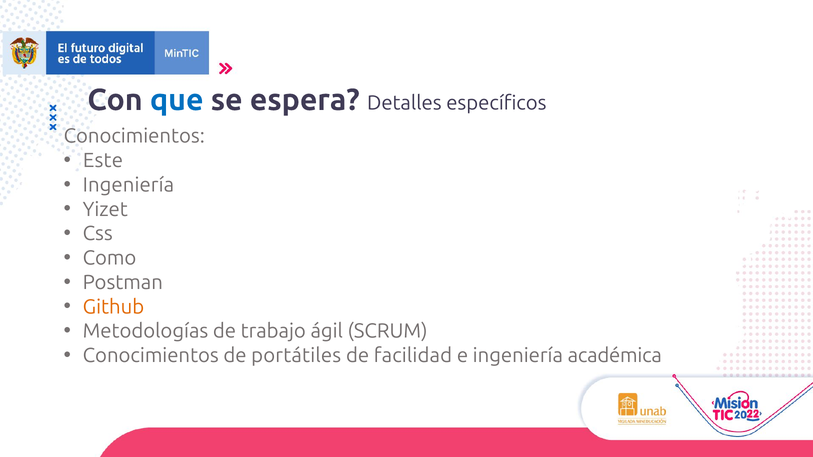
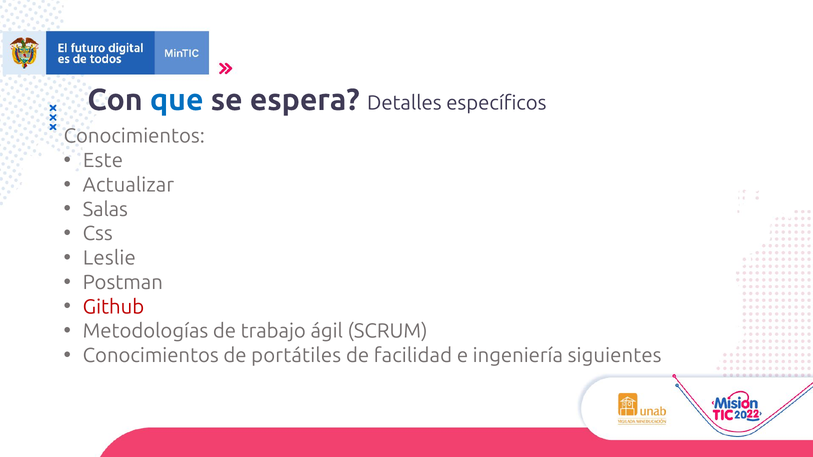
Ingeniería at (128, 185): Ingeniería -> Actualizar
Yizet: Yizet -> Salas
Como: Como -> Leslie
Github colour: orange -> red
académica: académica -> siguientes
